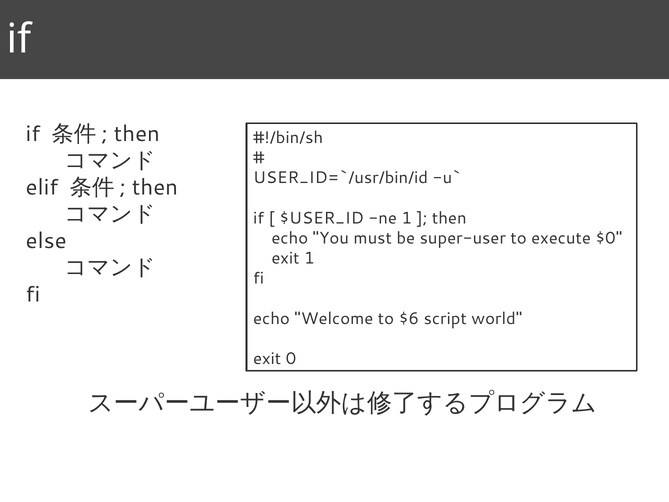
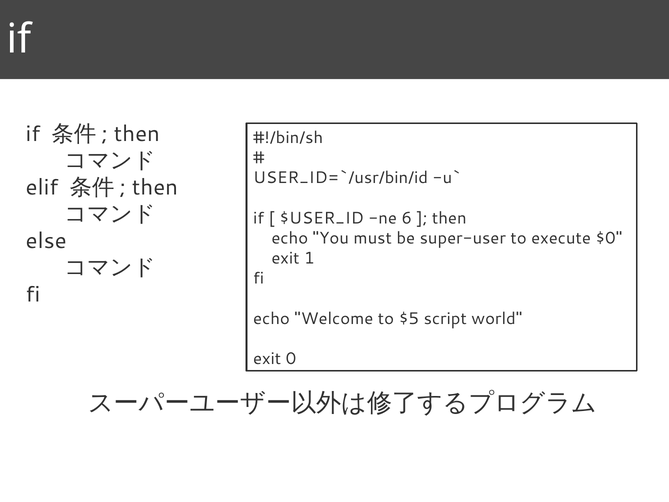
ne 1: 1 -> 6
$6: $6 -> $5
